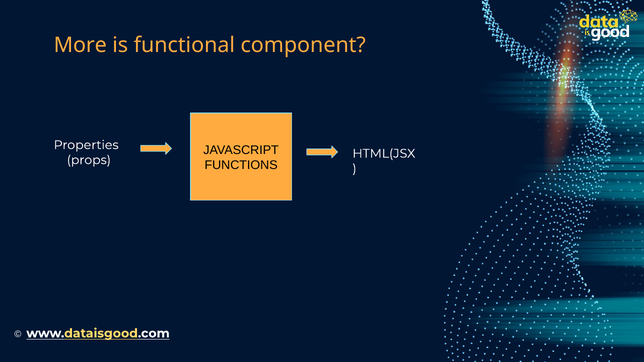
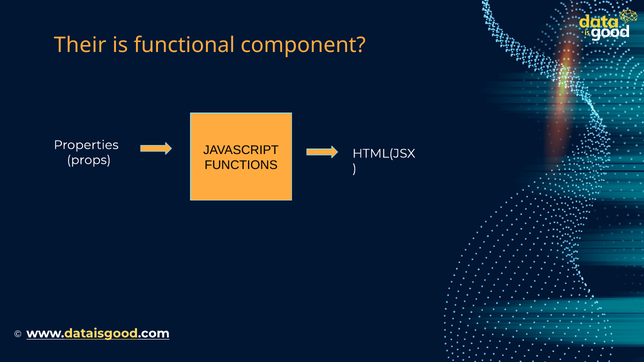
More: More -> Their
